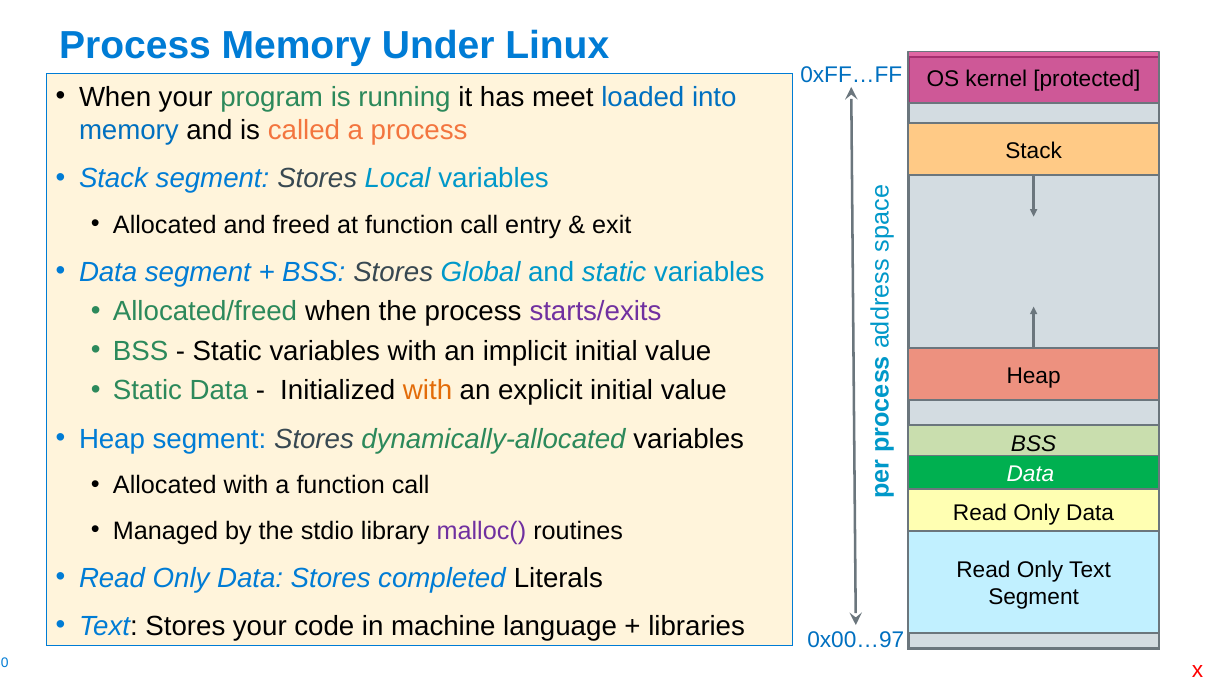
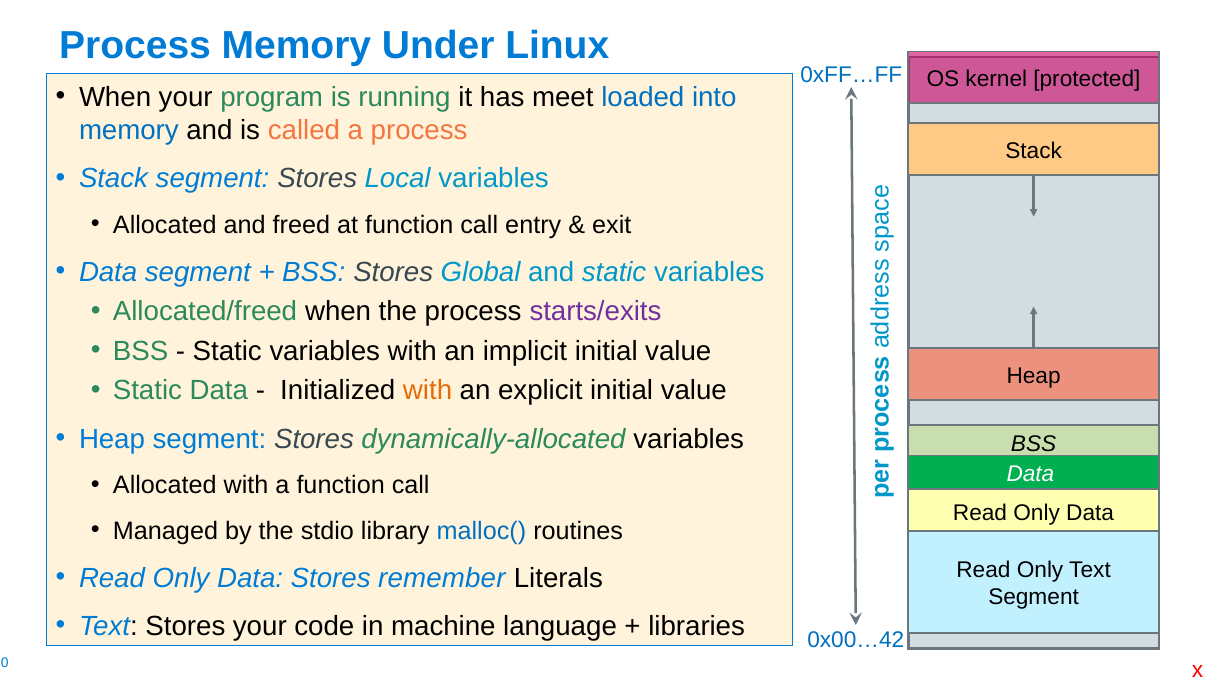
malloc( colour: purple -> blue
completed: completed -> remember
0x00…97: 0x00…97 -> 0x00…42
